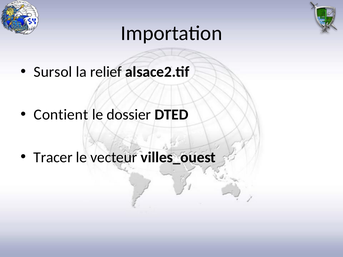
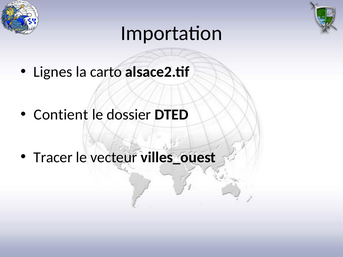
Sursol: Sursol -> Lignes
relief: relief -> carto
